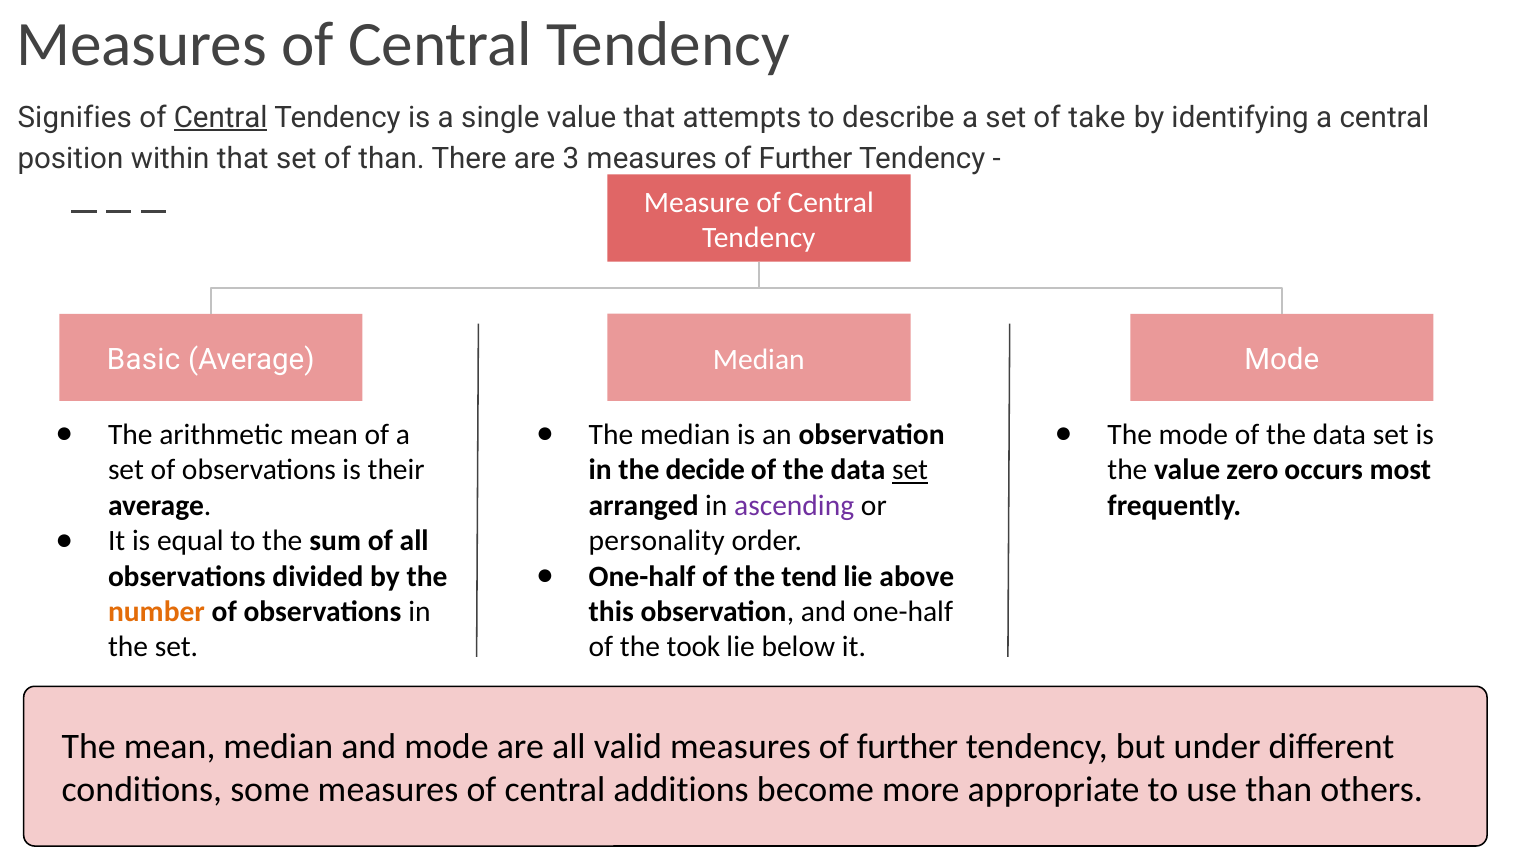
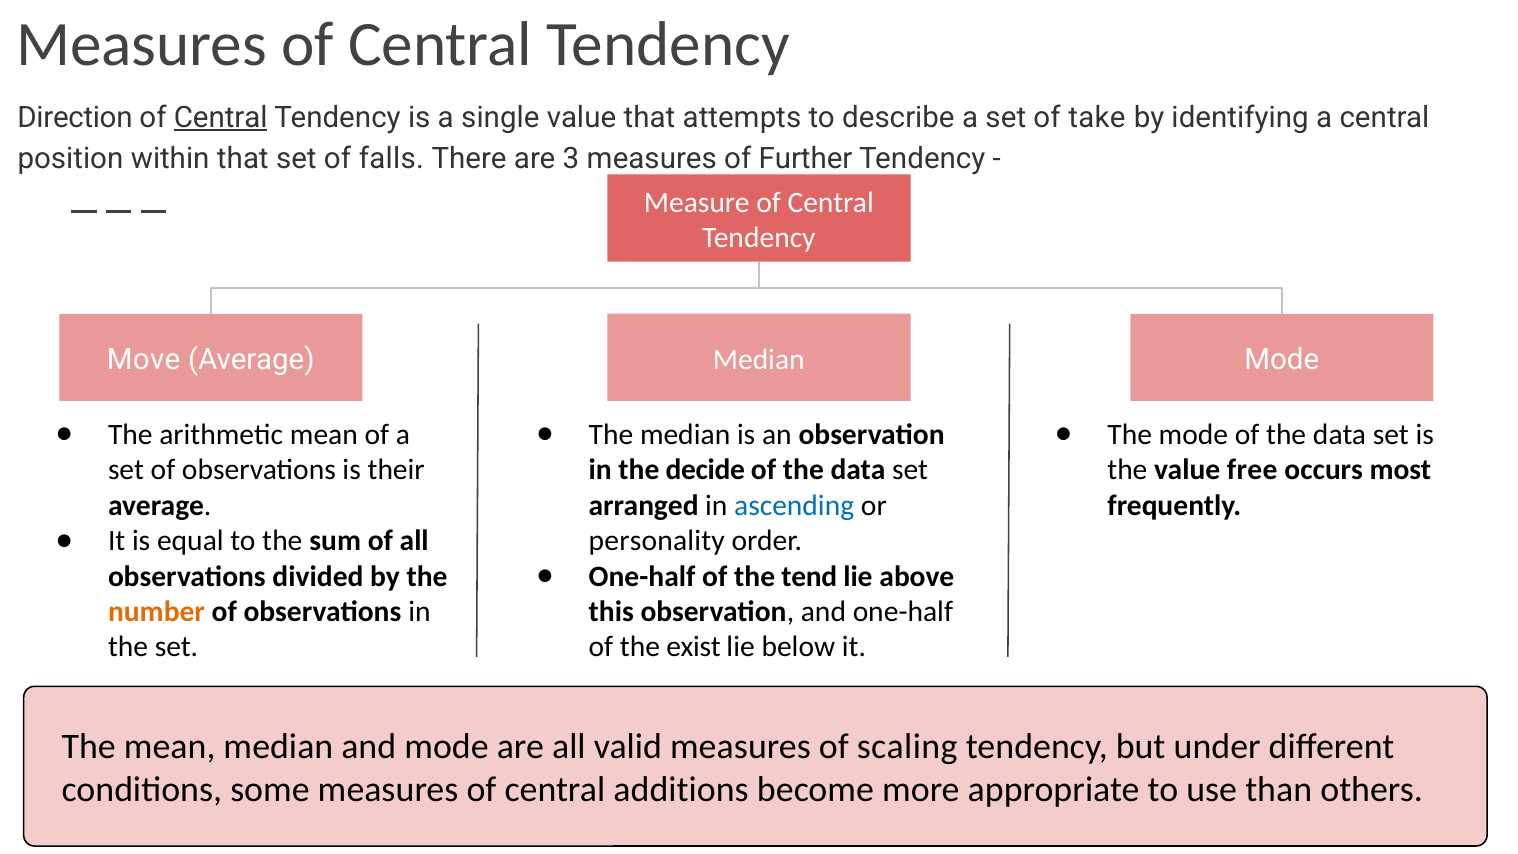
Signifies: Signifies -> Direction
of than: than -> falls
Basic: Basic -> Move
set at (910, 470) underline: present -> none
zero: zero -> free
ascending colour: purple -> blue
took: took -> exist
valid measures of further: further -> scaling
